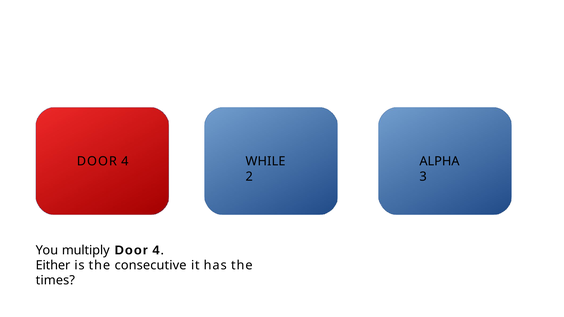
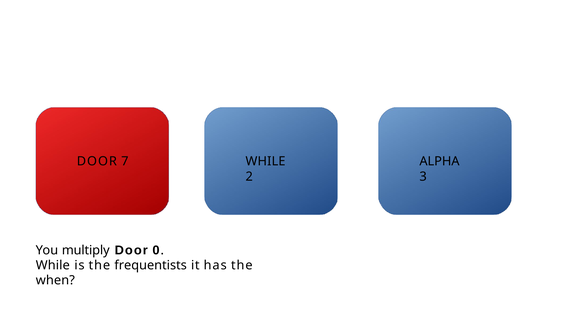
4 at (125, 161): 4 -> 7
4 at (156, 250): 4 -> 0
Either at (53, 265): Either -> While
consecutive: consecutive -> frequentists
times: times -> when
